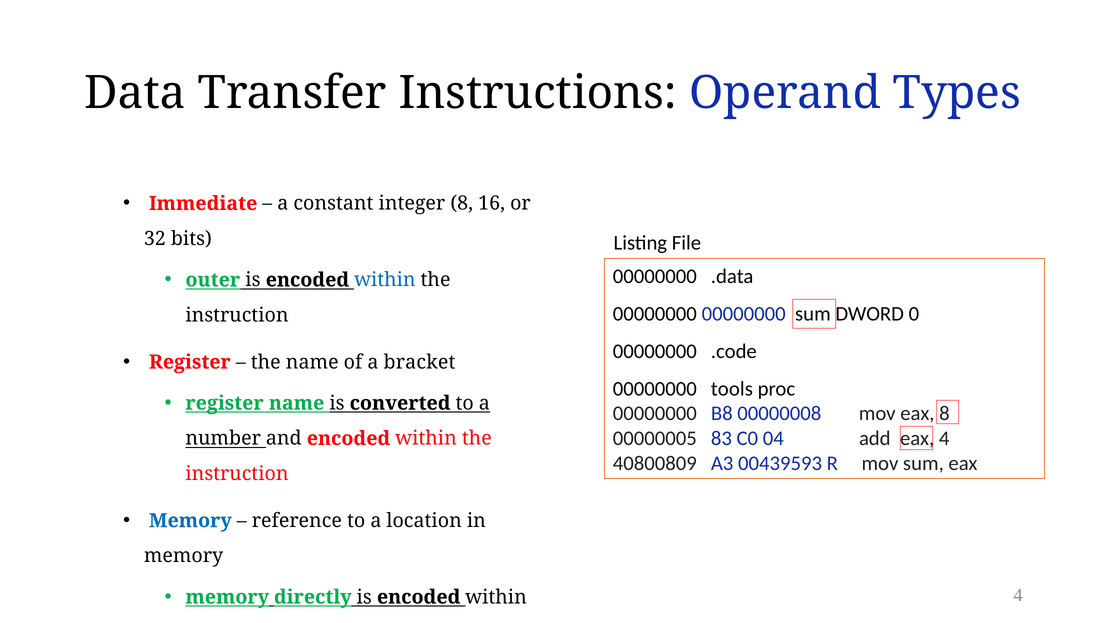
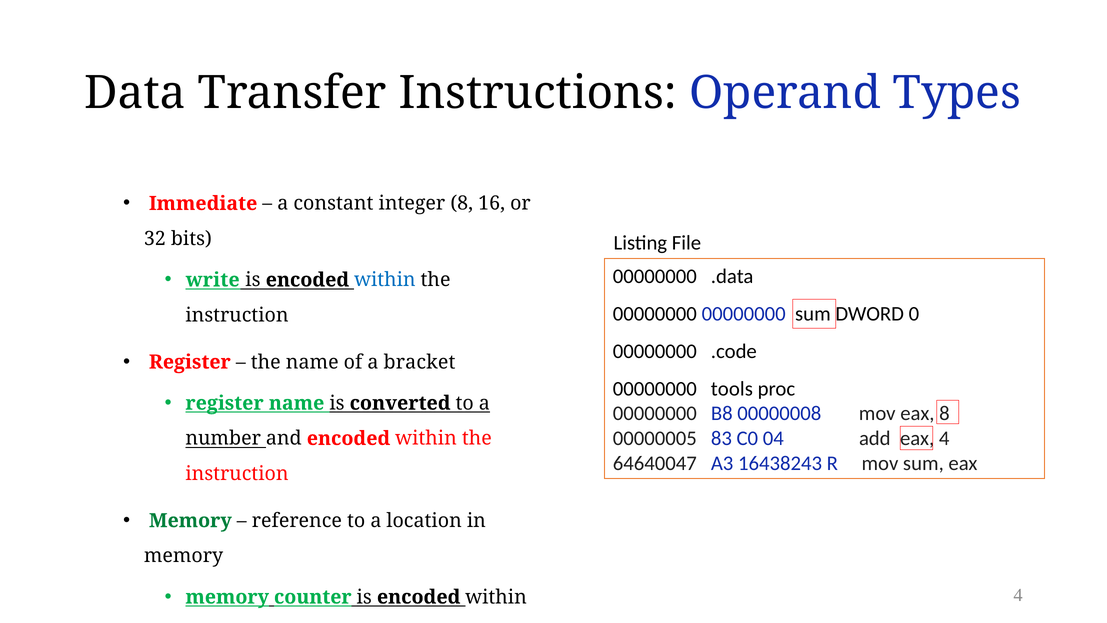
outer: outer -> write
40800809: 40800809 -> 64640047
00439593: 00439593 -> 16438243
Memory at (190, 520) colour: blue -> green
directly: directly -> counter
